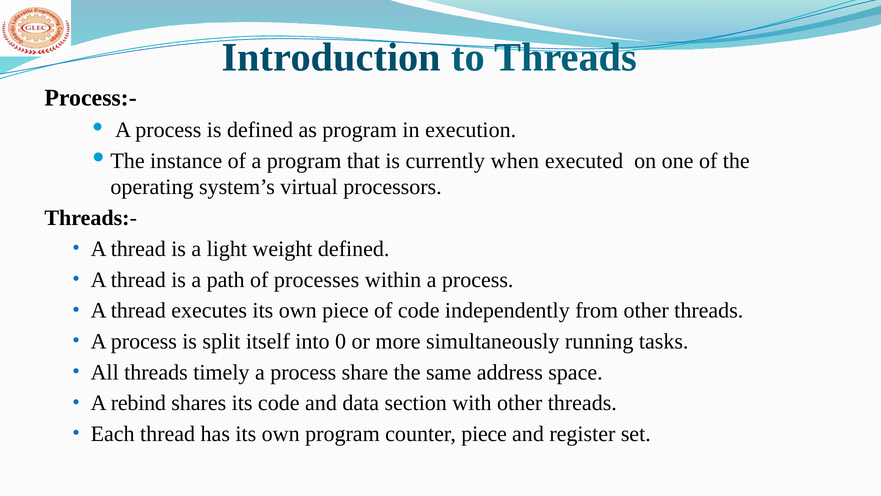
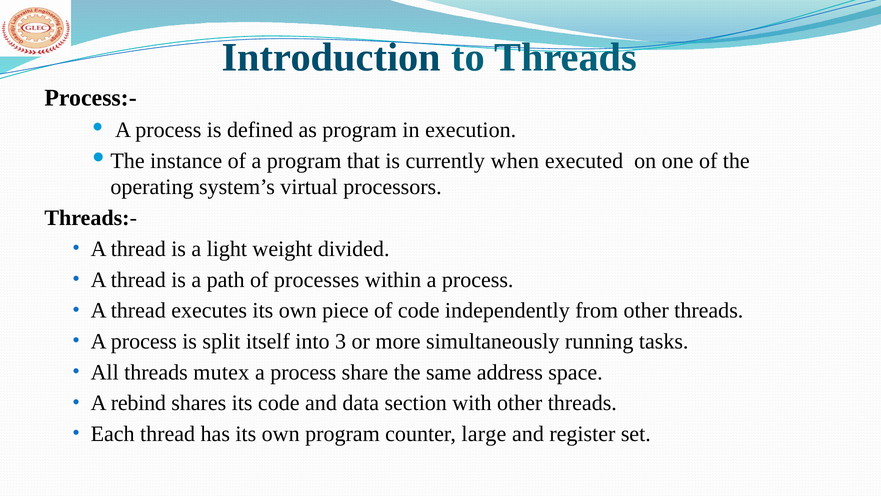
weight defined: defined -> divided
0: 0 -> 3
timely: timely -> mutex
counter piece: piece -> large
